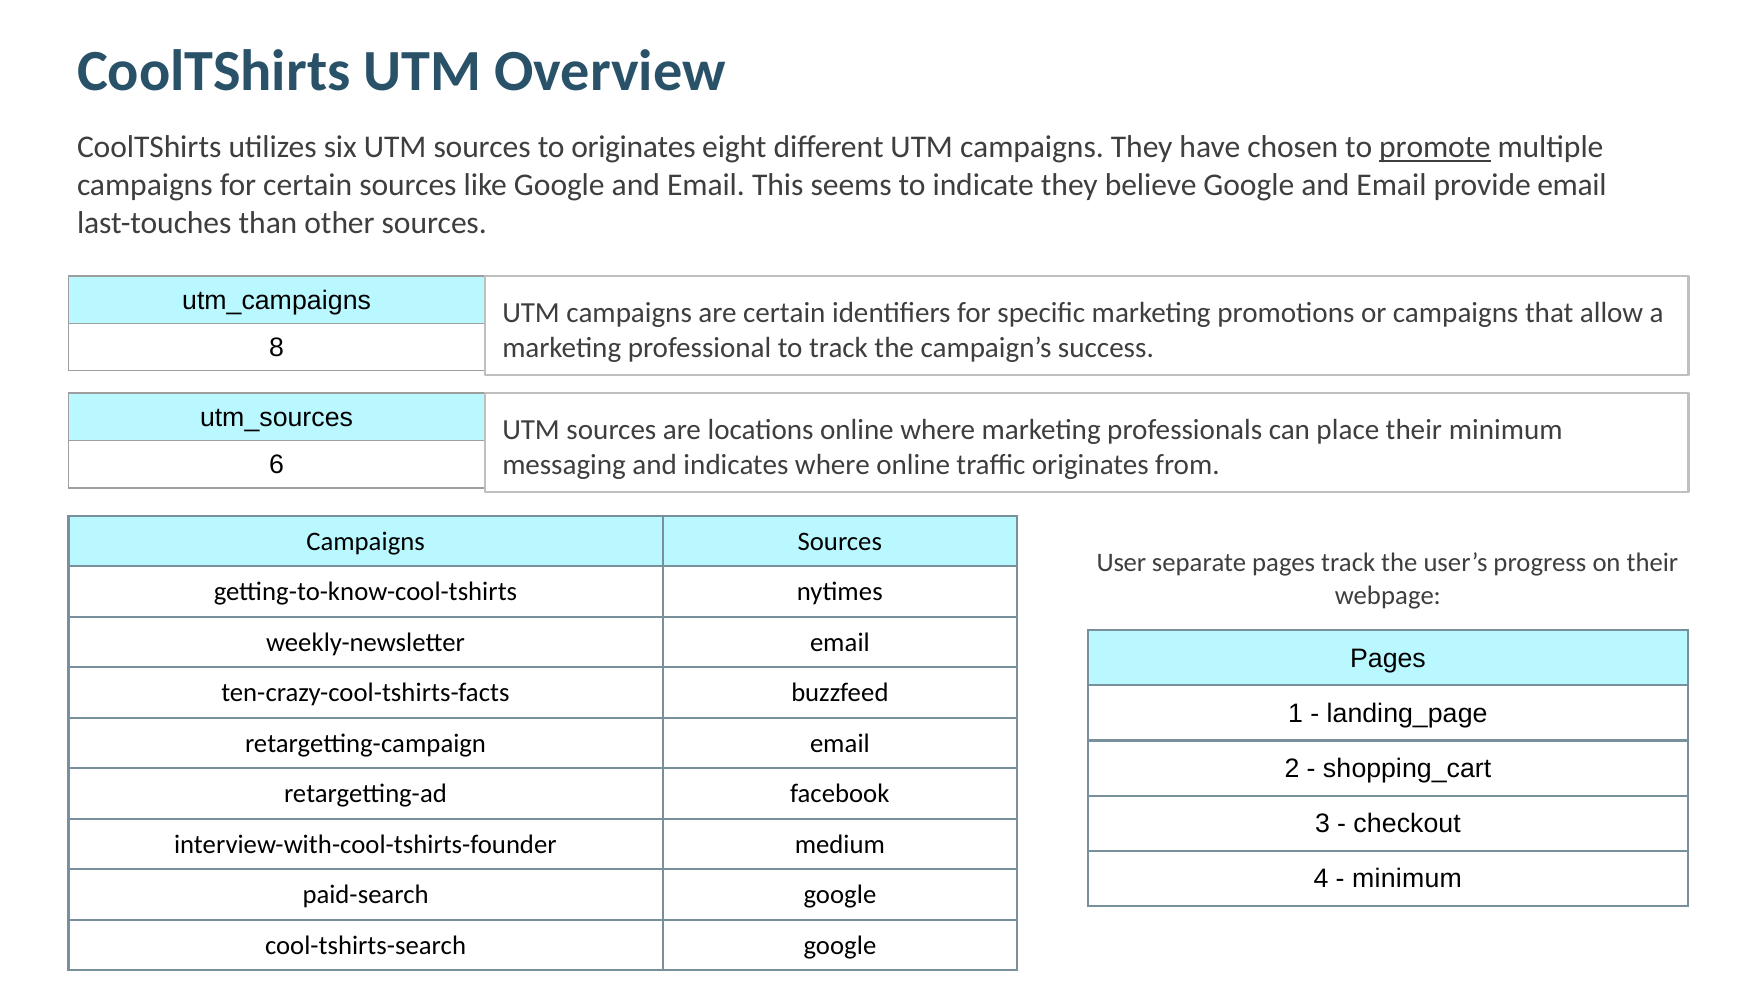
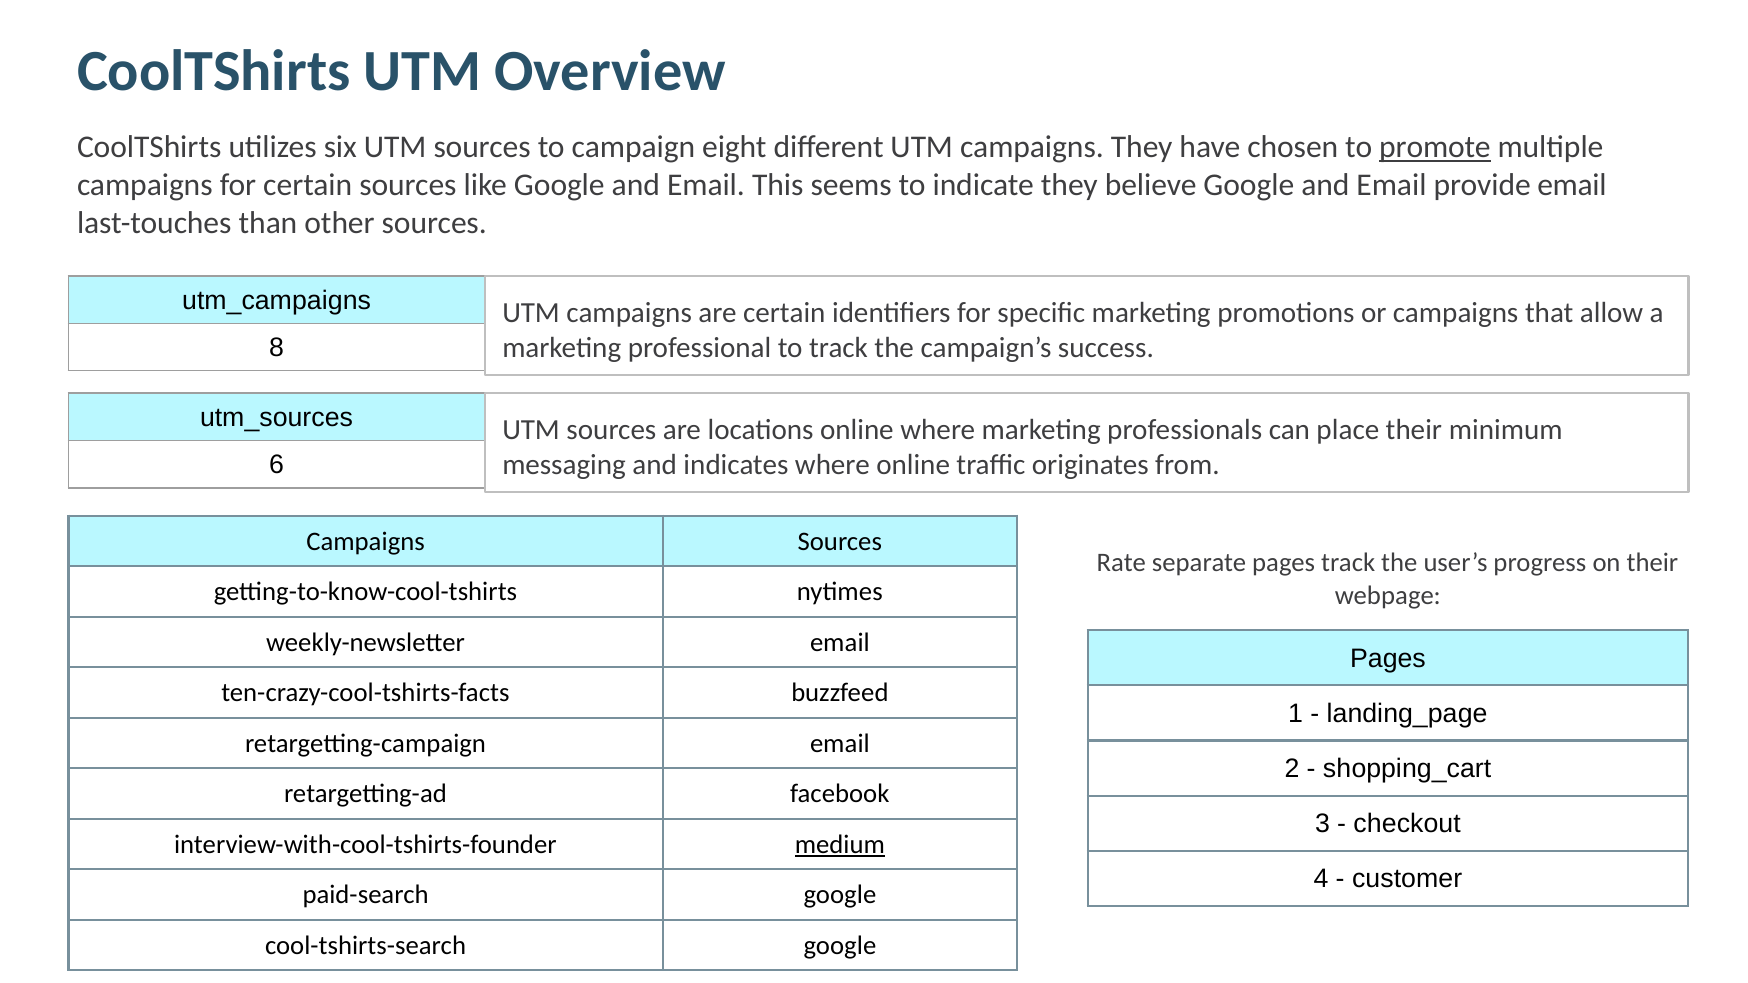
to originates: originates -> campaign
User: User -> Rate
medium underline: none -> present
minimum at (1407, 879): minimum -> customer
